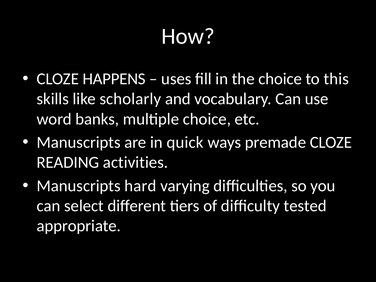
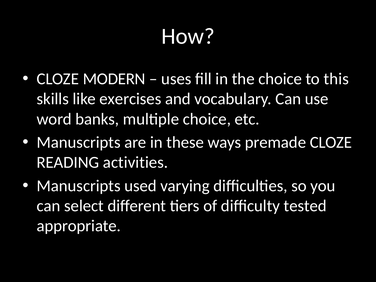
HAPPENS: HAPPENS -> MODERN
scholarly: scholarly -> exercises
quick: quick -> these
hard: hard -> used
